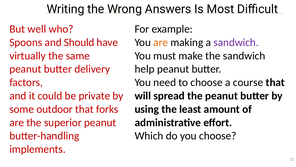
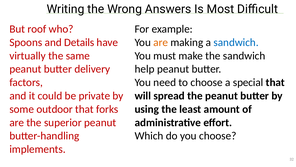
well: well -> roof
Should: Should -> Details
sandwich at (236, 42) colour: purple -> blue
course: course -> special
